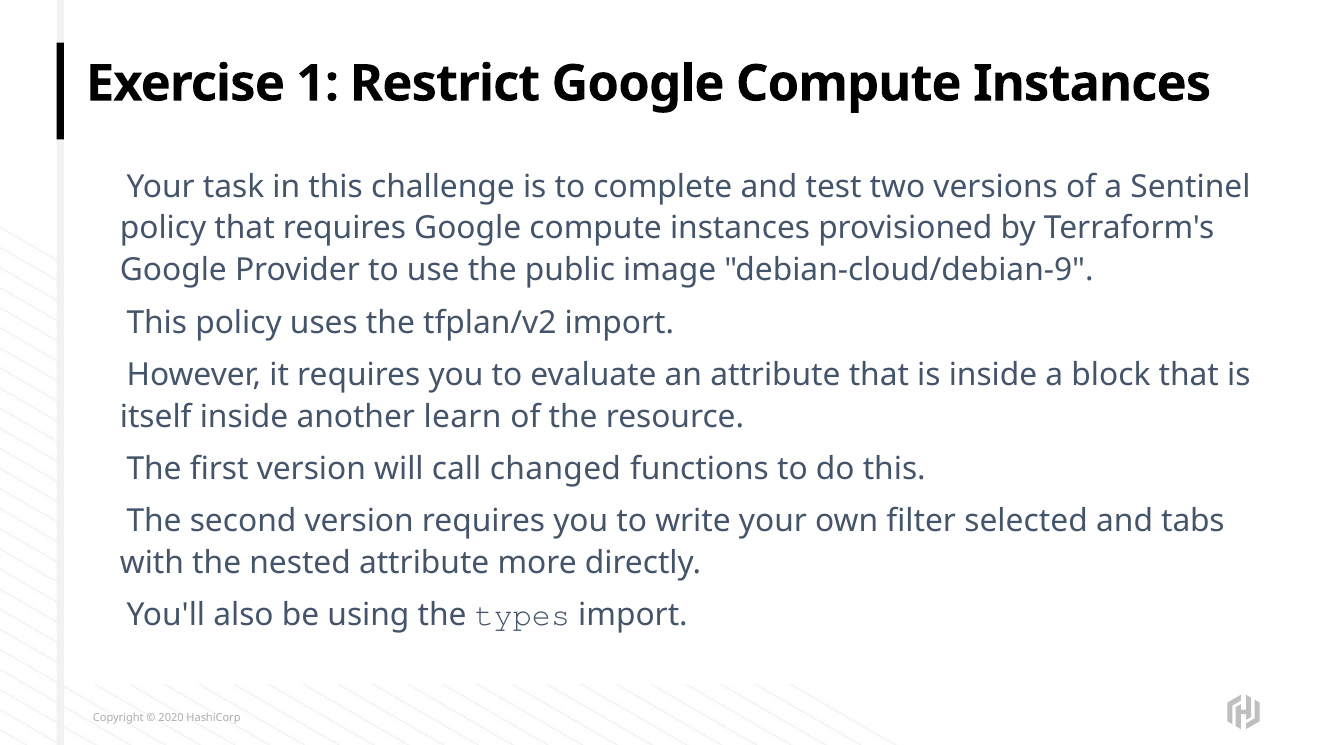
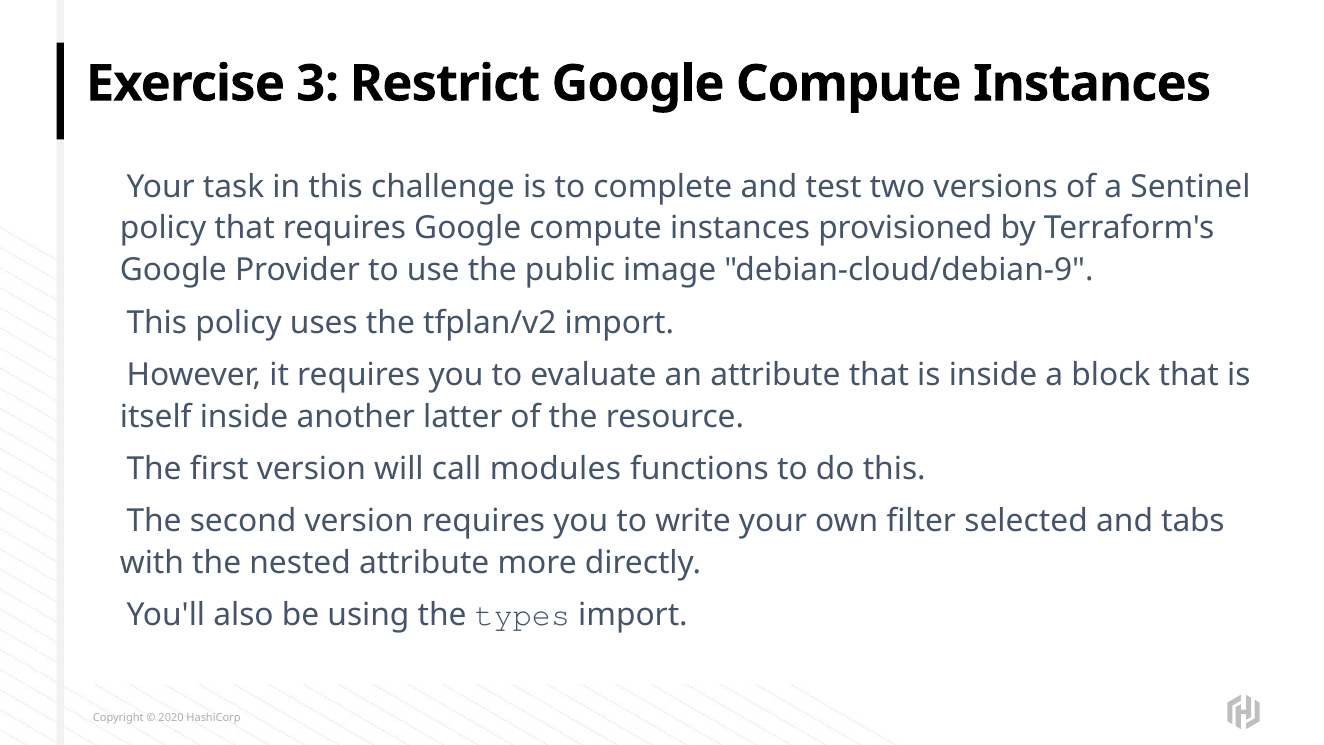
1: 1 -> 3
learn: learn -> latter
changed: changed -> modules
